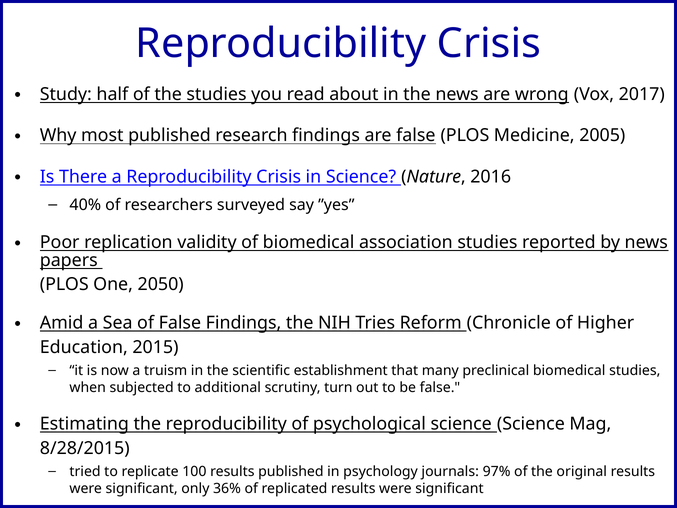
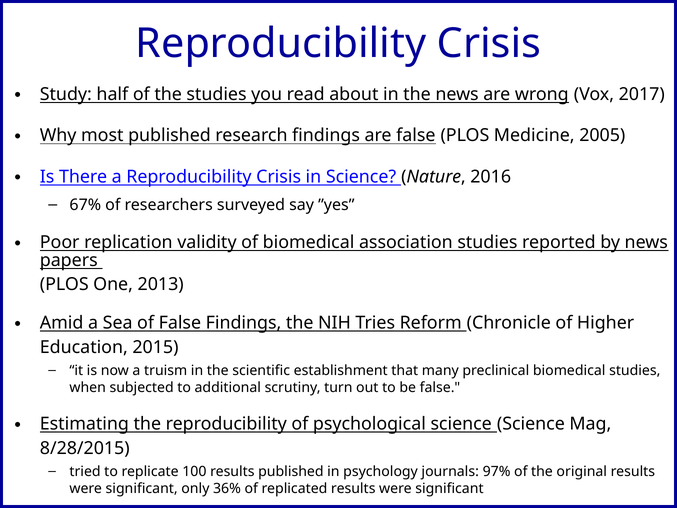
40%: 40% -> 67%
2050: 2050 -> 2013
